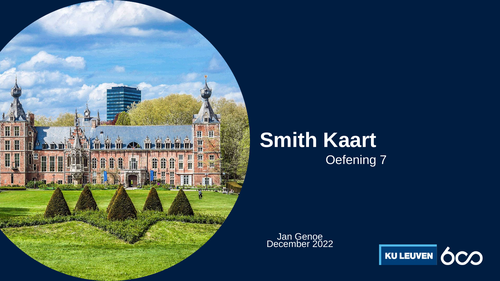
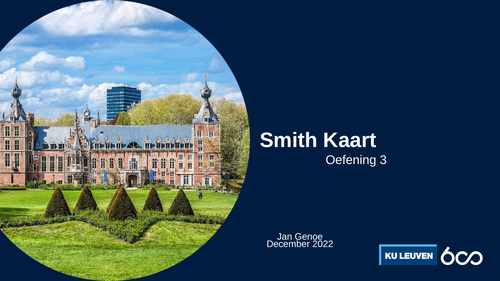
7: 7 -> 3
